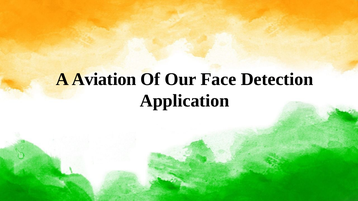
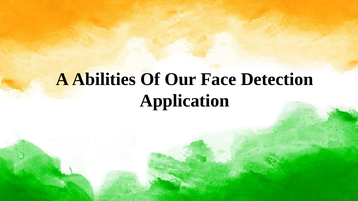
Aviation: Aviation -> Abilities
